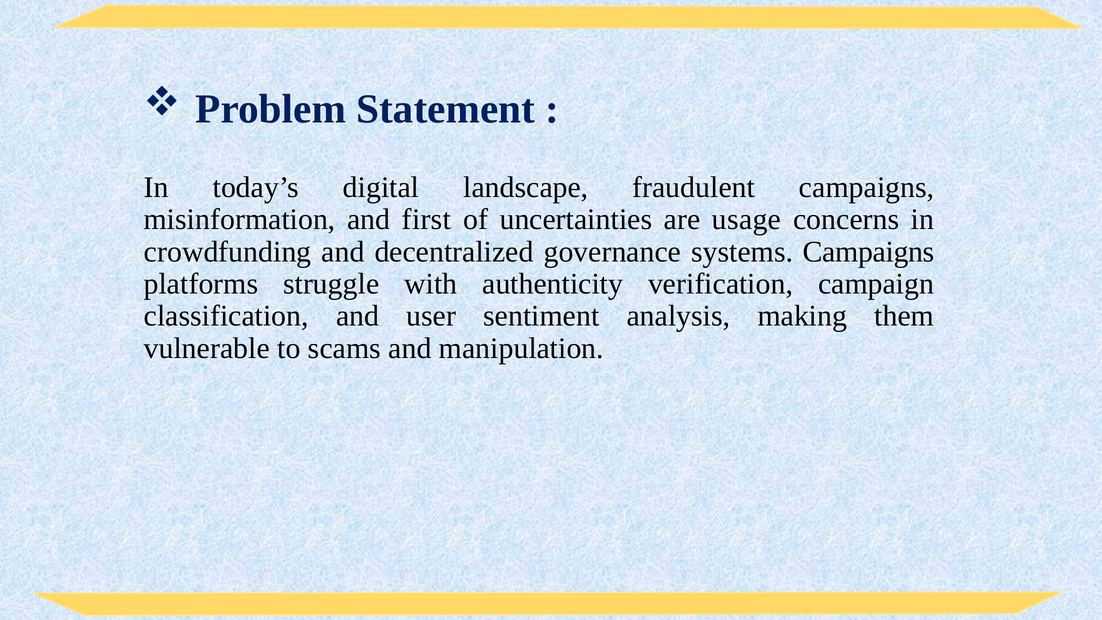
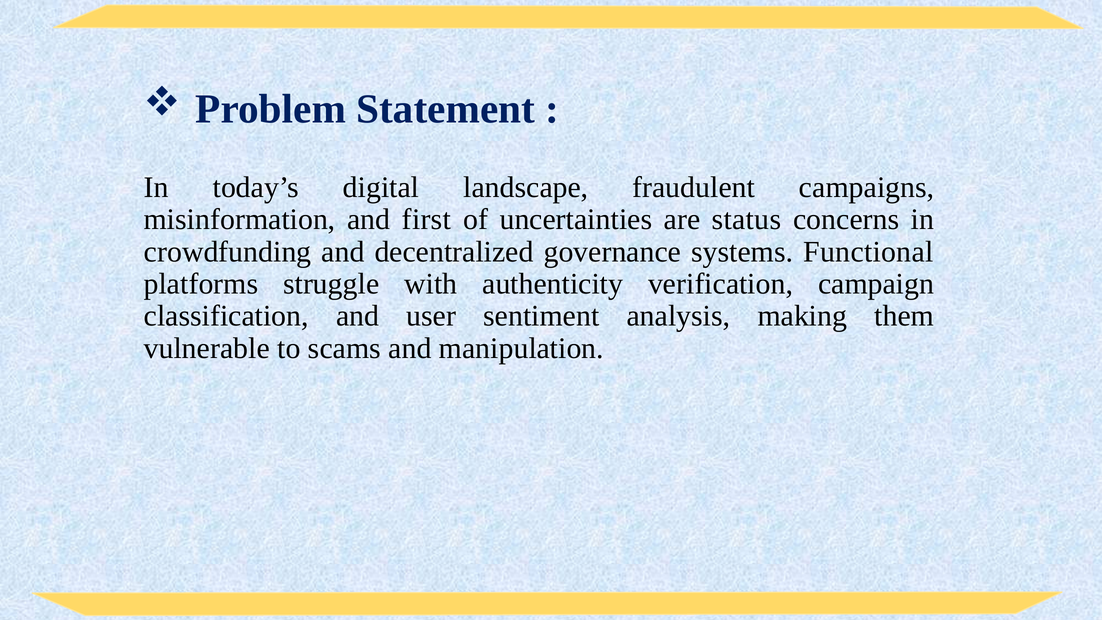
usage: usage -> status
systems Campaigns: Campaigns -> Functional
